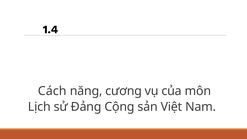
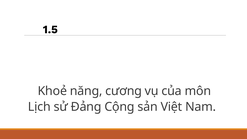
1.4: 1.4 -> 1.5
Cách: Cách -> Khoẻ
